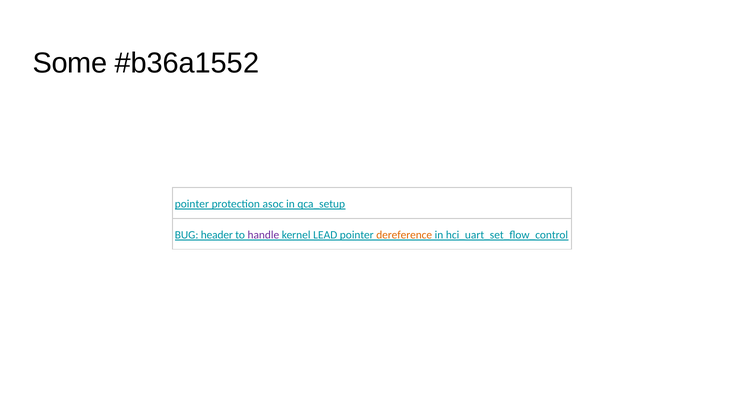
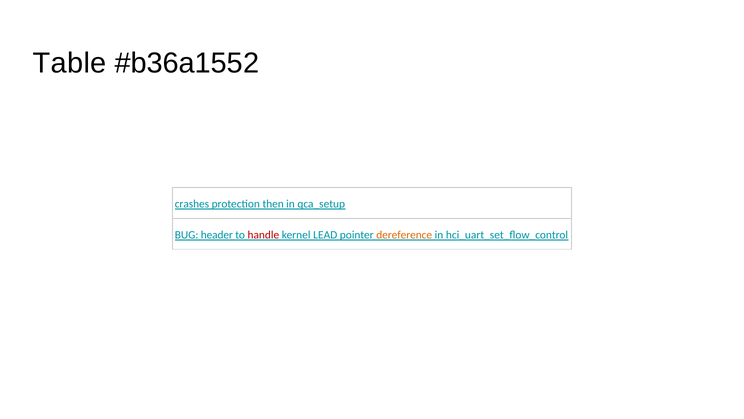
Some: Some -> Table
pointer at (192, 204): pointer -> crashes
asoc: asoc -> then
handle colour: purple -> red
